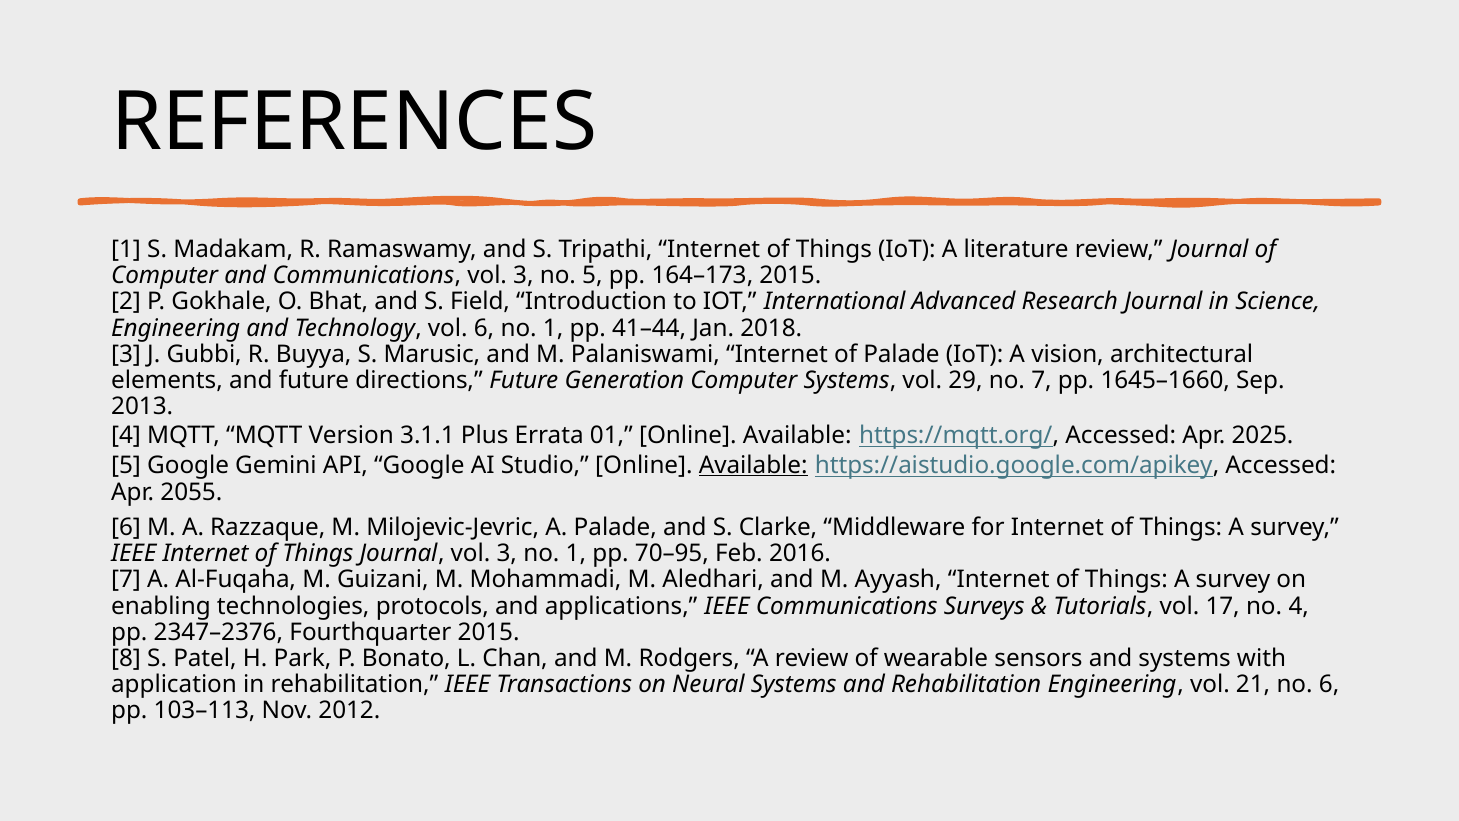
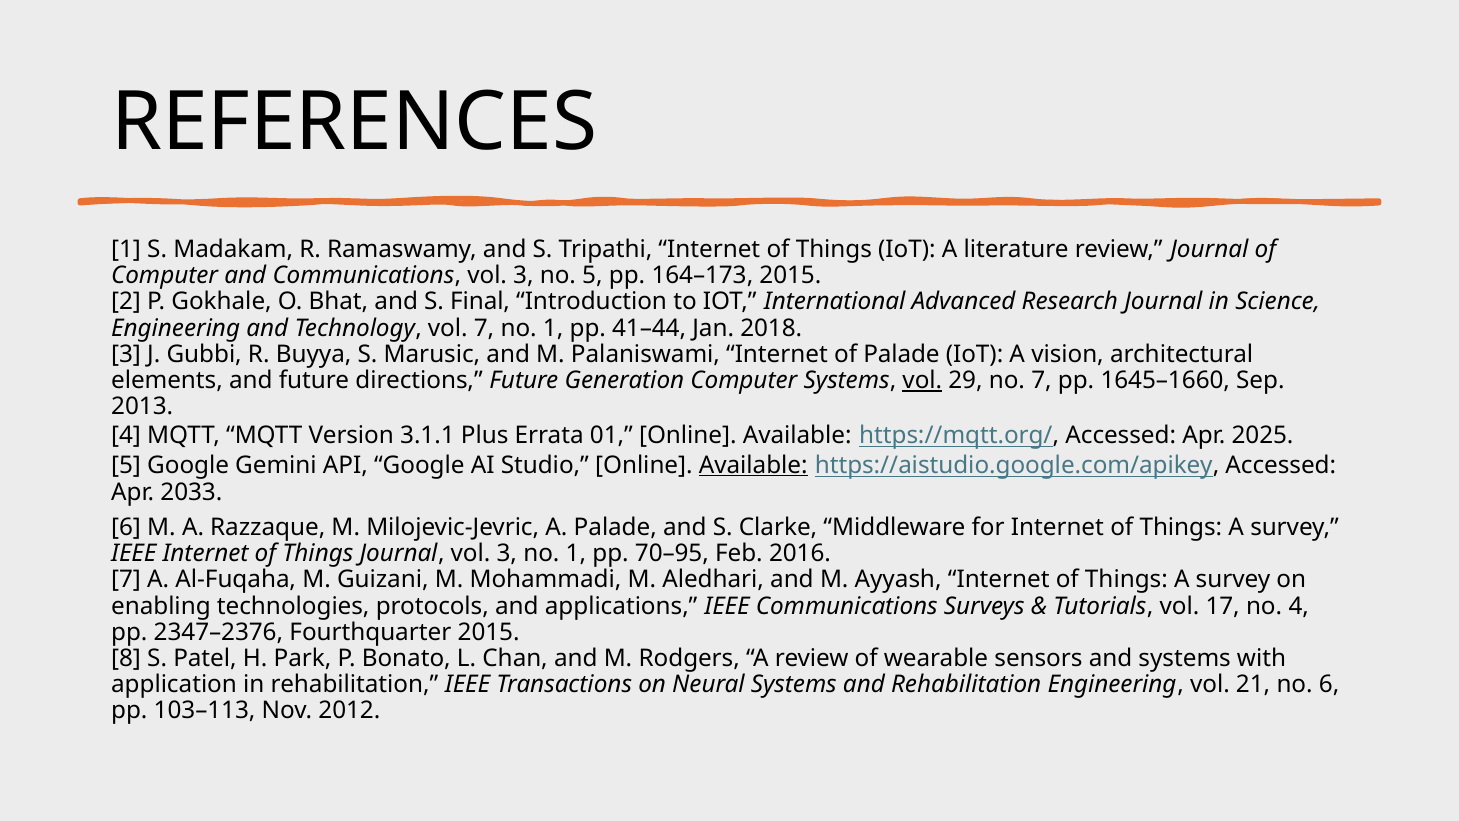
Field: Field -> Final
vol 6: 6 -> 7
vol at (922, 380) underline: none -> present
2055: 2055 -> 2033
